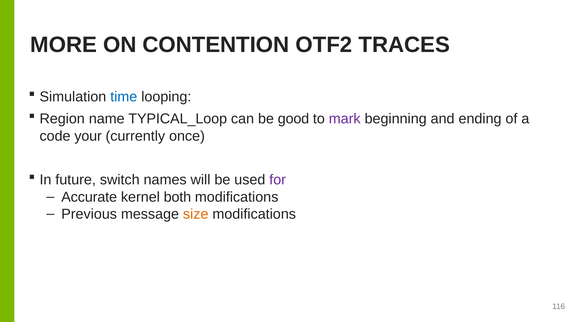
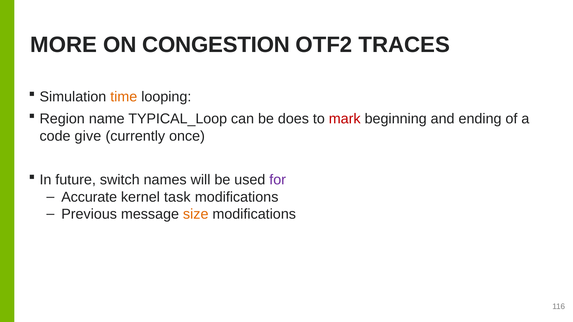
CONTENTION: CONTENTION -> CONGESTION
time colour: blue -> orange
good: good -> does
mark colour: purple -> red
your: your -> give
both: both -> task
